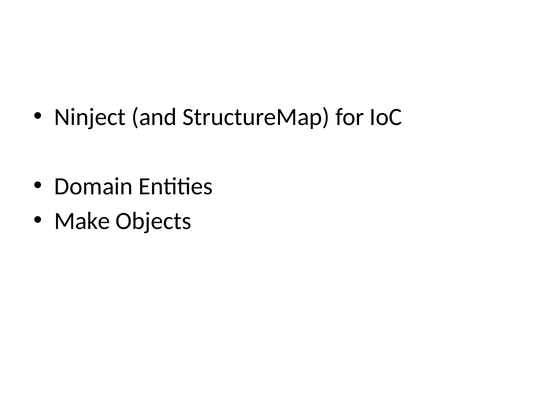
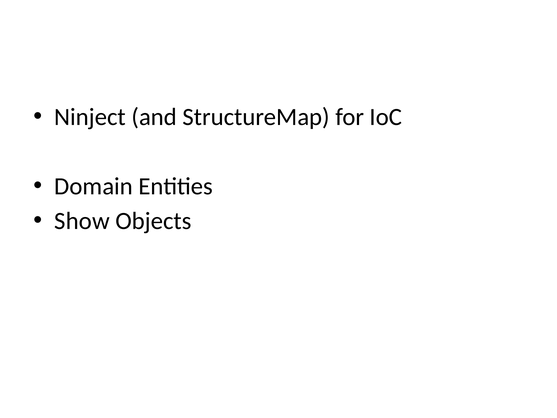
Make: Make -> Show
